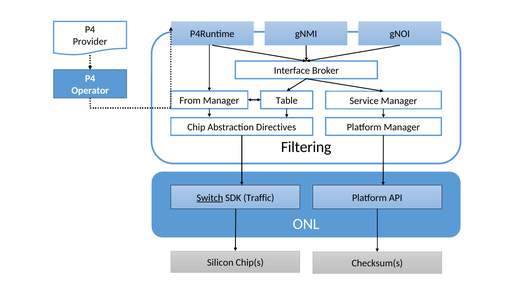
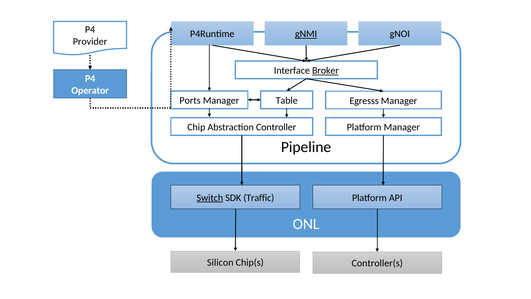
gNMI underline: none -> present
Broker underline: none -> present
From: From -> Ports
Service: Service -> Egresss
Directives: Directives -> Controller
Filtering: Filtering -> Pipeline
Checksum(s: Checksum(s -> Controller(s
